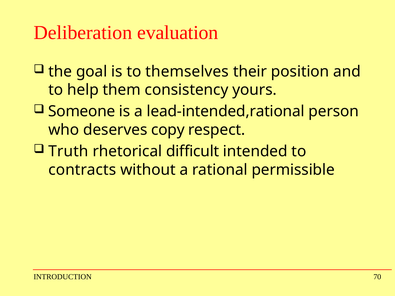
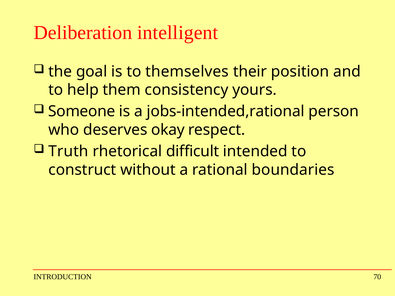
evaluation: evaluation -> intelligent
lead-intended,rational: lead-intended,rational -> jobs-intended,rational
copy: copy -> okay
contracts: contracts -> construct
permissible: permissible -> boundaries
